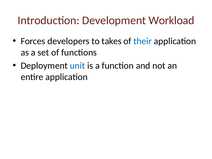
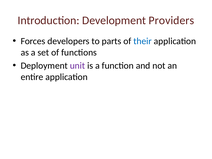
Workload: Workload -> Providers
takes: takes -> parts
unit colour: blue -> purple
